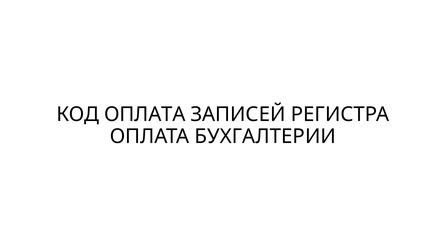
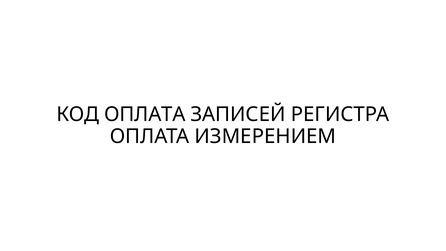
БУХГАЛТЕРИИ: БУХГАЛТЕРИИ -> ИЗМЕРЕНИЕМ
